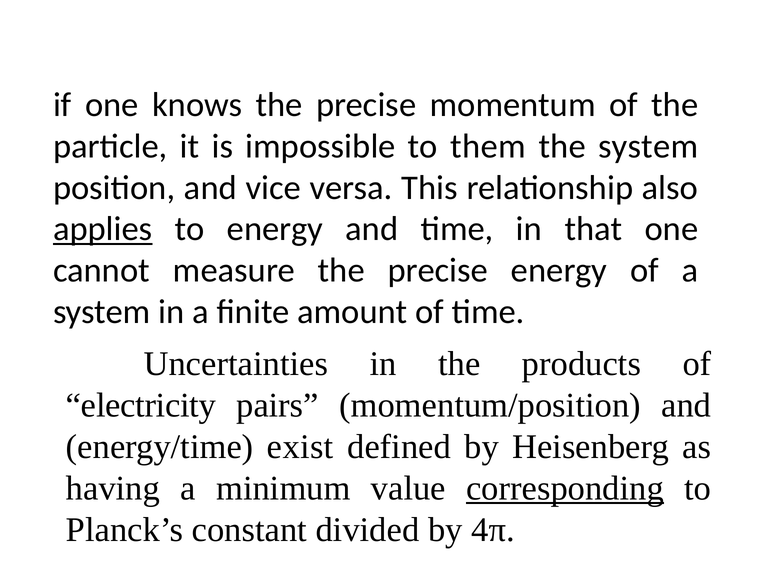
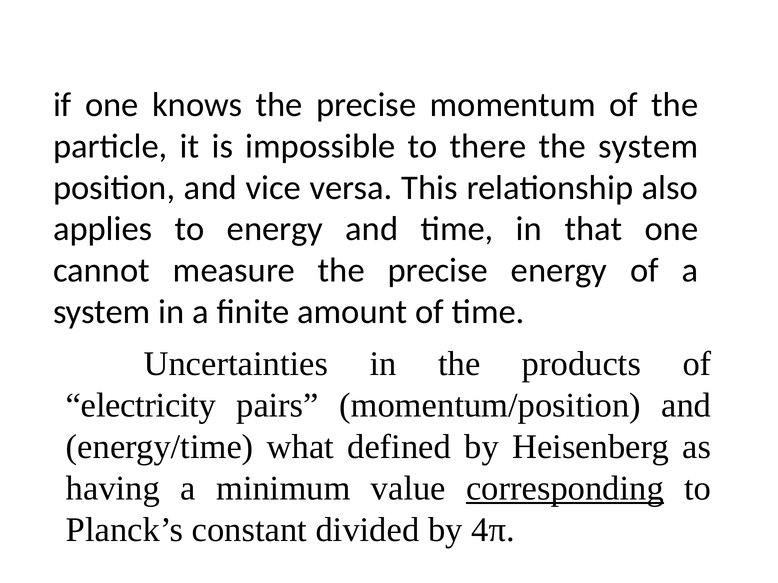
them: them -> there
applies underline: present -> none
exist: exist -> what
